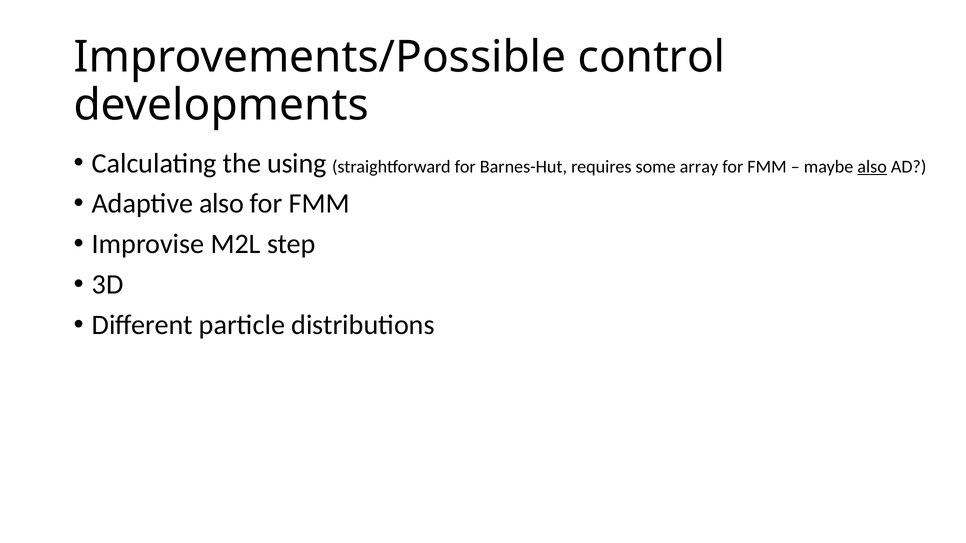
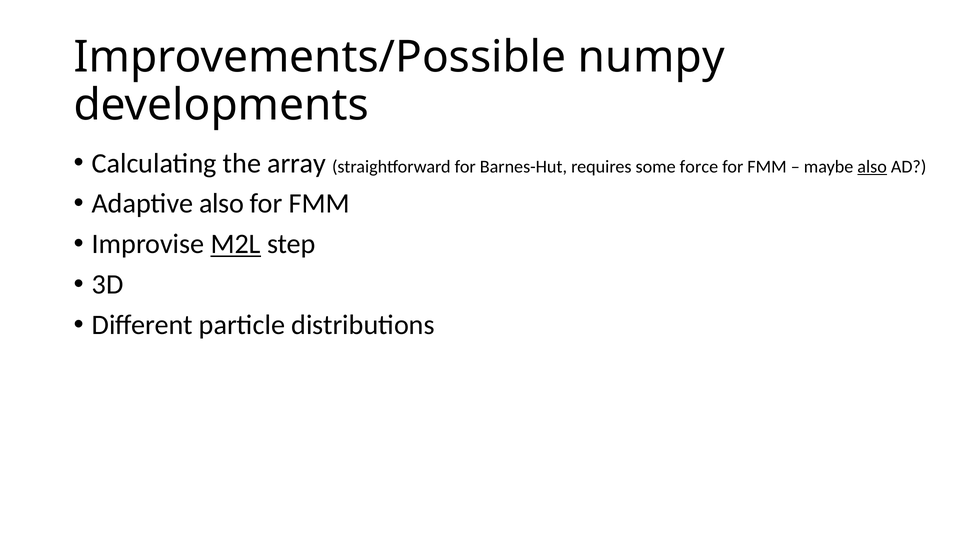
control: control -> numpy
using: using -> array
array: array -> force
M2L underline: none -> present
